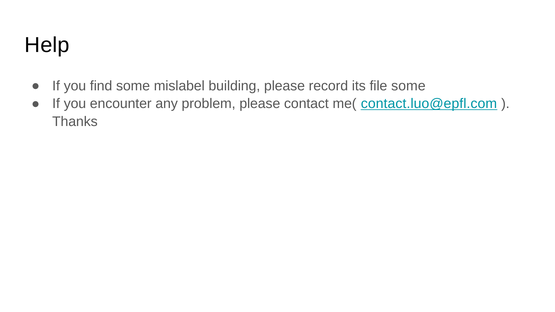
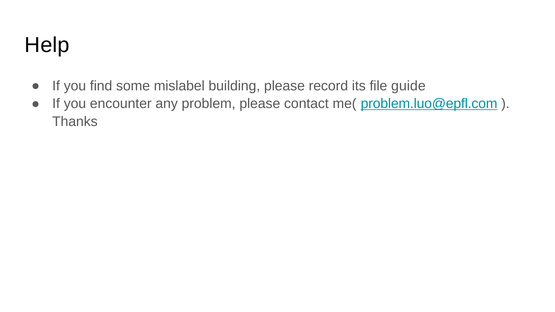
file some: some -> guide
contact.luo@epfl.com: contact.luo@epfl.com -> problem.luo@epfl.com
